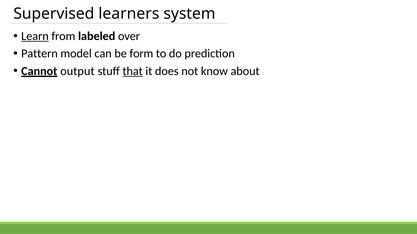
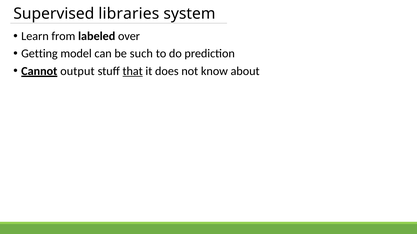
learners: learners -> libraries
Learn underline: present -> none
Pattern: Pattern -> Getting
form: form -> such
